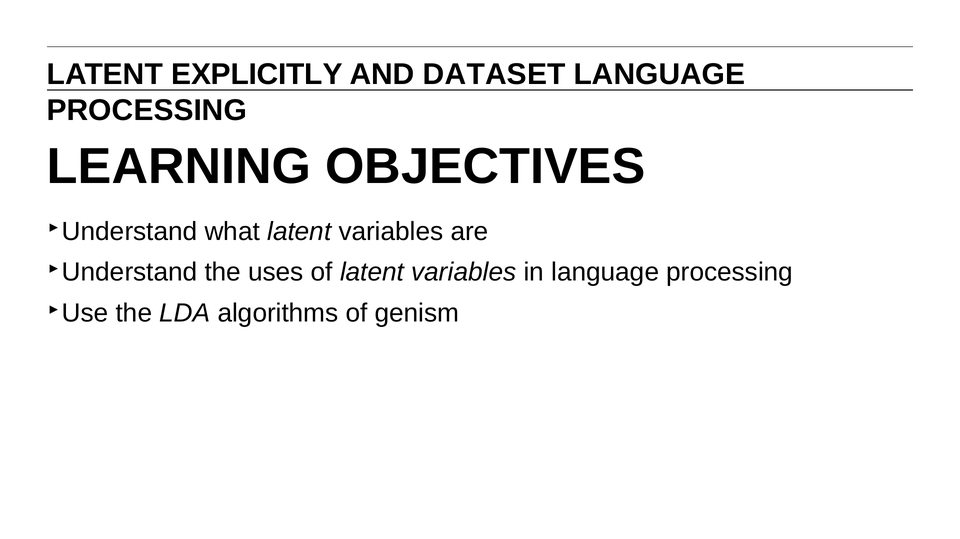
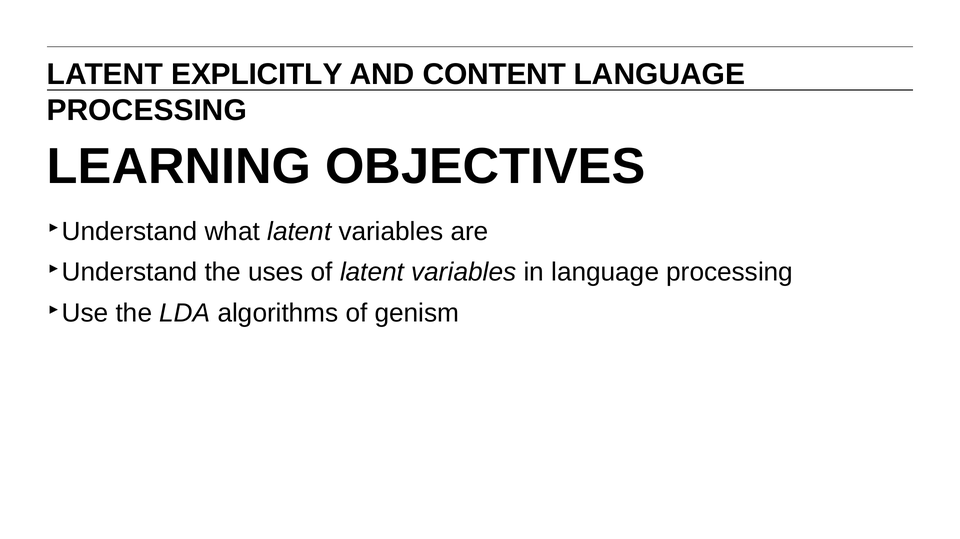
DATASET: DATASET -> CONTENT
